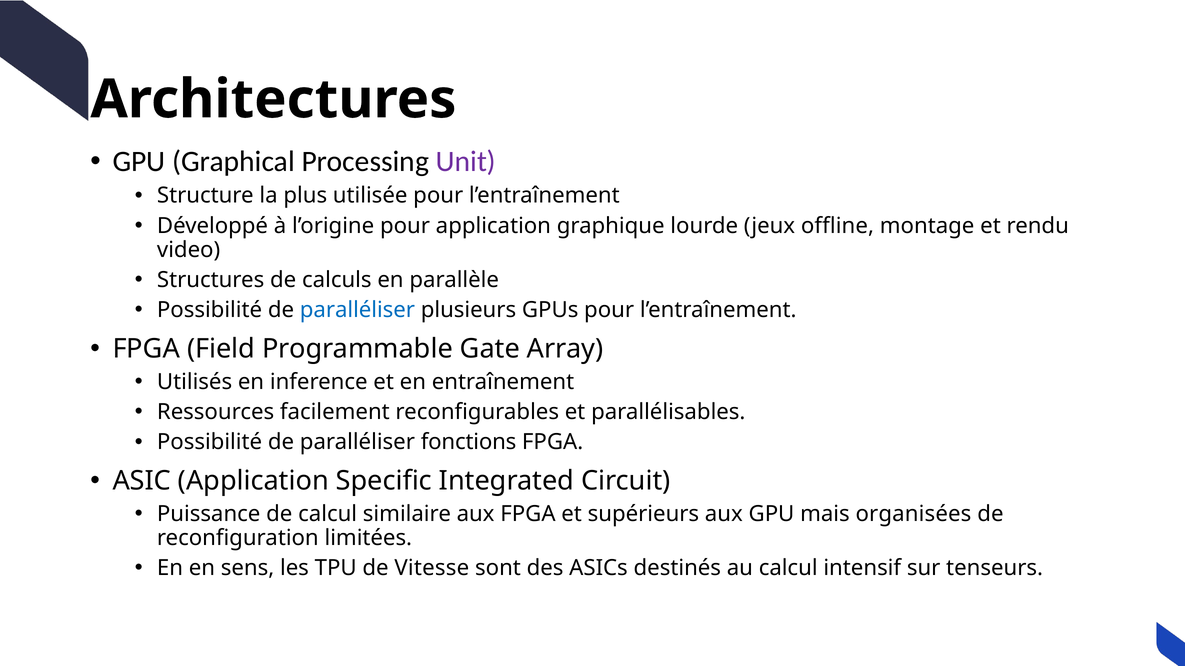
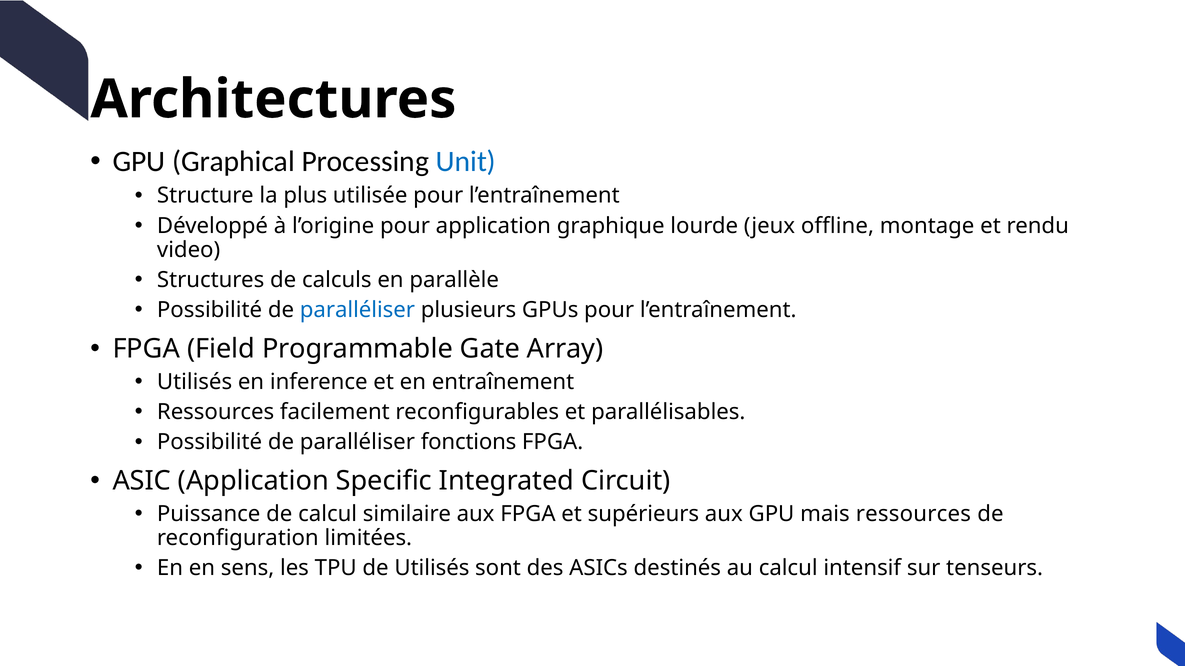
Unit colour: purple -> blue
mais organisées: organisées -> ressources
de Vitesse: Vitesse -> Utilisés
